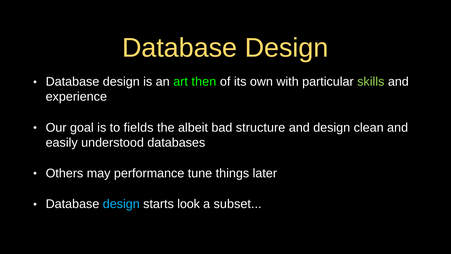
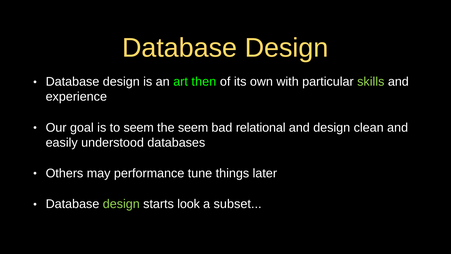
to fields: fields -> seem
the albeit: albeit -> seem
structure: structure -> relational
design at (121, 204) colour: light blue -> light green
